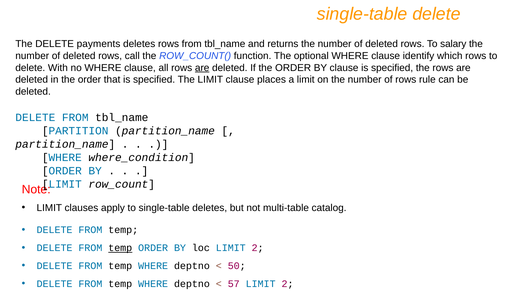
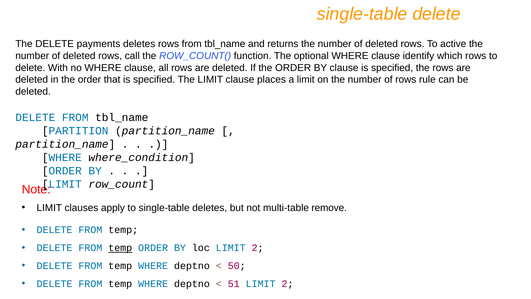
salary: salary -> active
are at (202, 68) underline: present -> none
catalog: catalog -> remove
57: 57 -> 51
